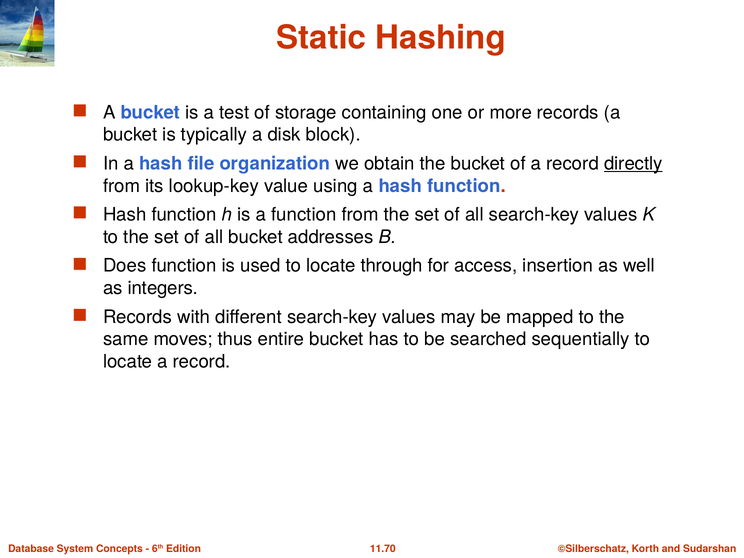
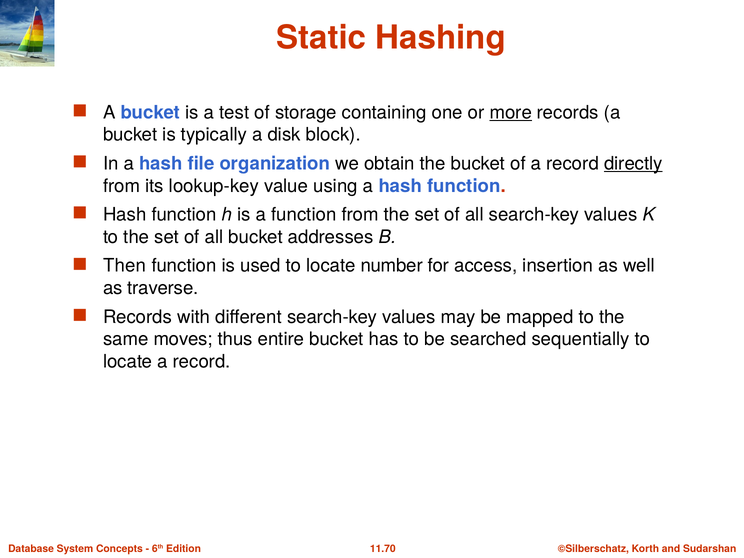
more underline: none -> present
Does: Does -> Then
through: through -> number
integers: integers -> traverse
